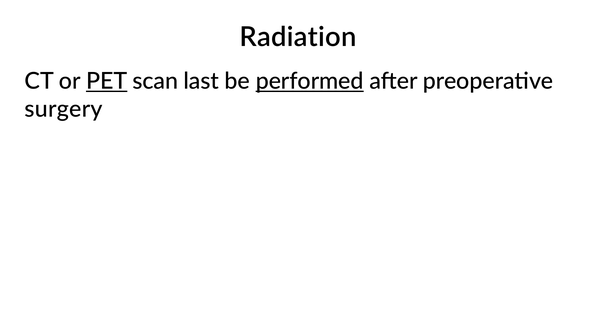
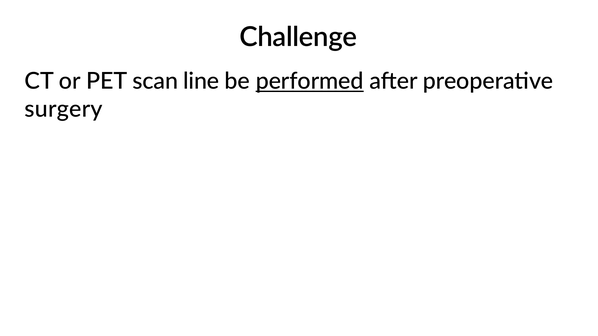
Radiation: Radiation -> Challenge
PET underline: present -> none
last: last -> line
